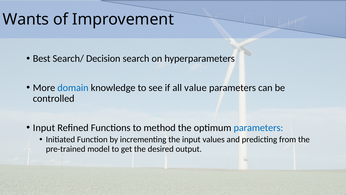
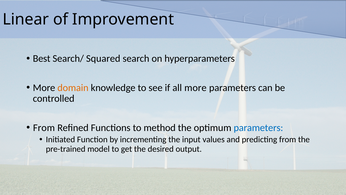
Wants: Wants -> Linear
Decision: Decision -> Squared
domain colour: blue -> orange
all value: value -> more
Input at (44, 127): Input -> From
